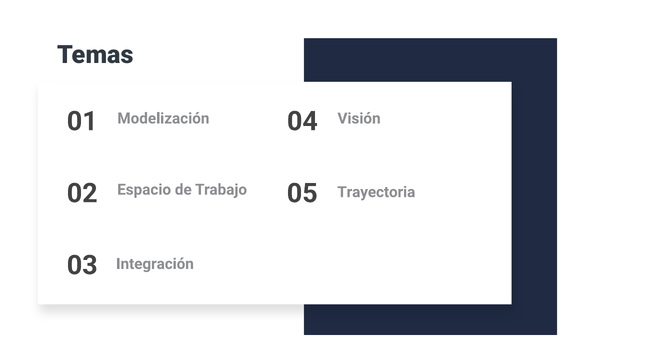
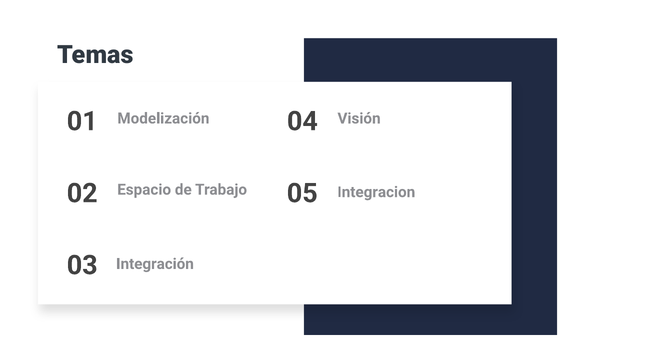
Trayectoria: Trayectoria -> Integracion
